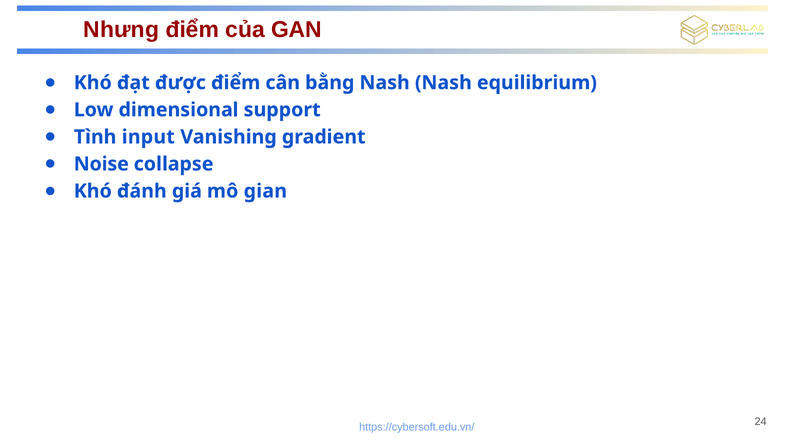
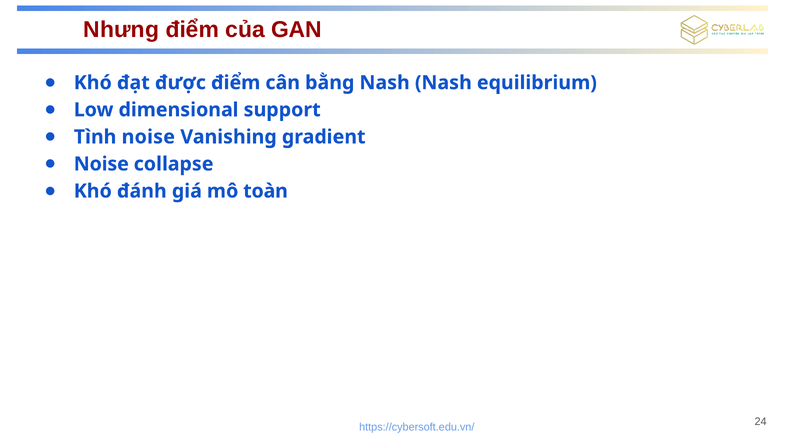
Tình input: input -> noise
gian: gian -> toàn
